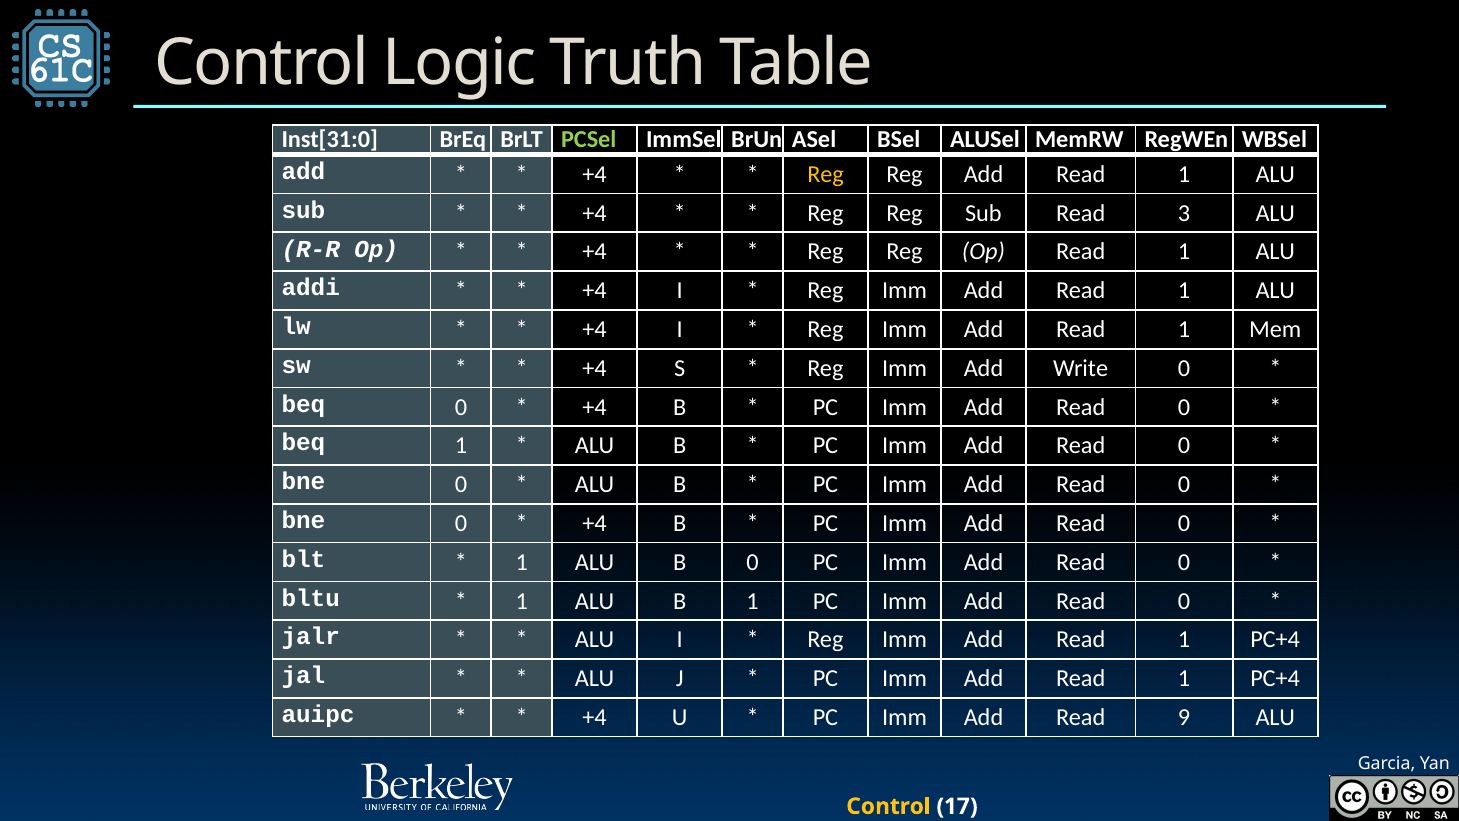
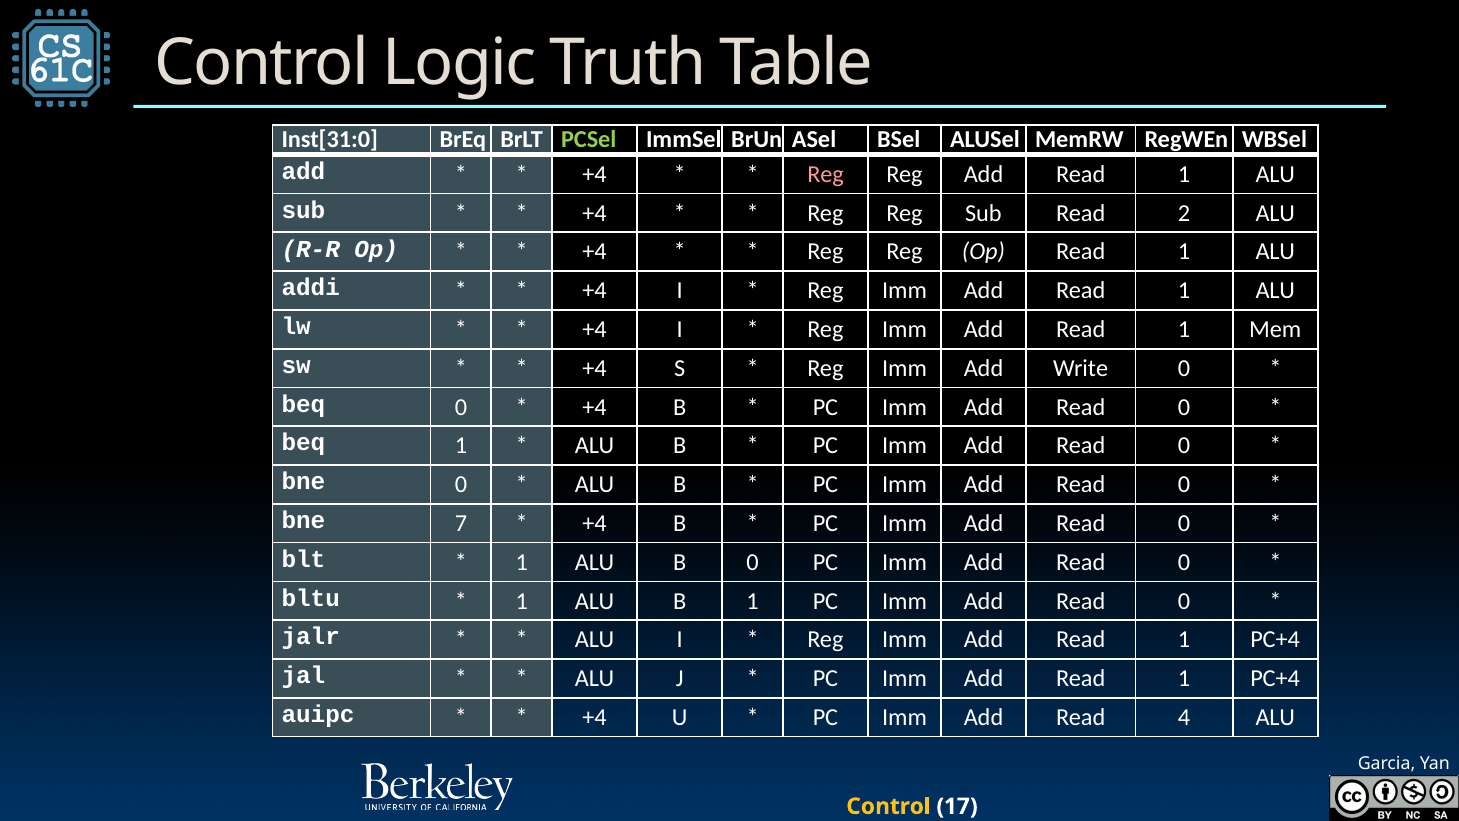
Reg at (826, 174) colour: yellow -> pink
3: 3 -> 2
0 at (461, 523): 0 -> 7
9: 9 -> 4
